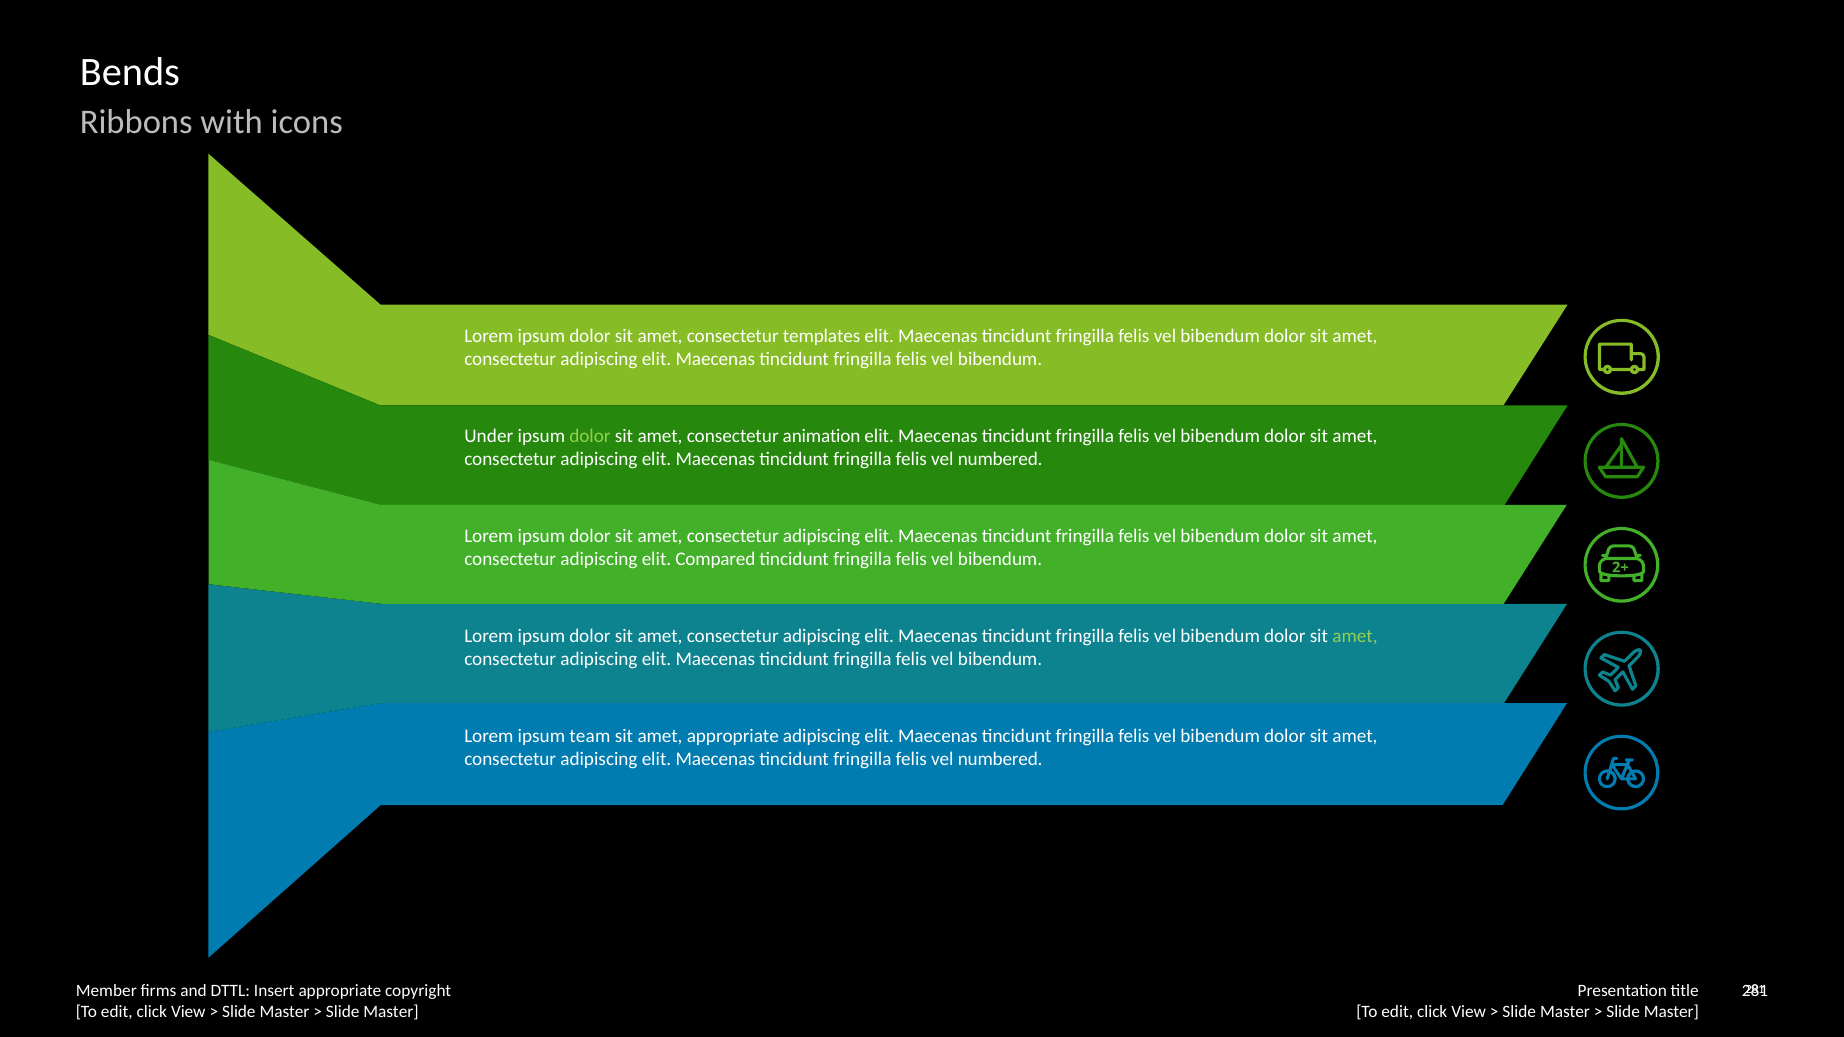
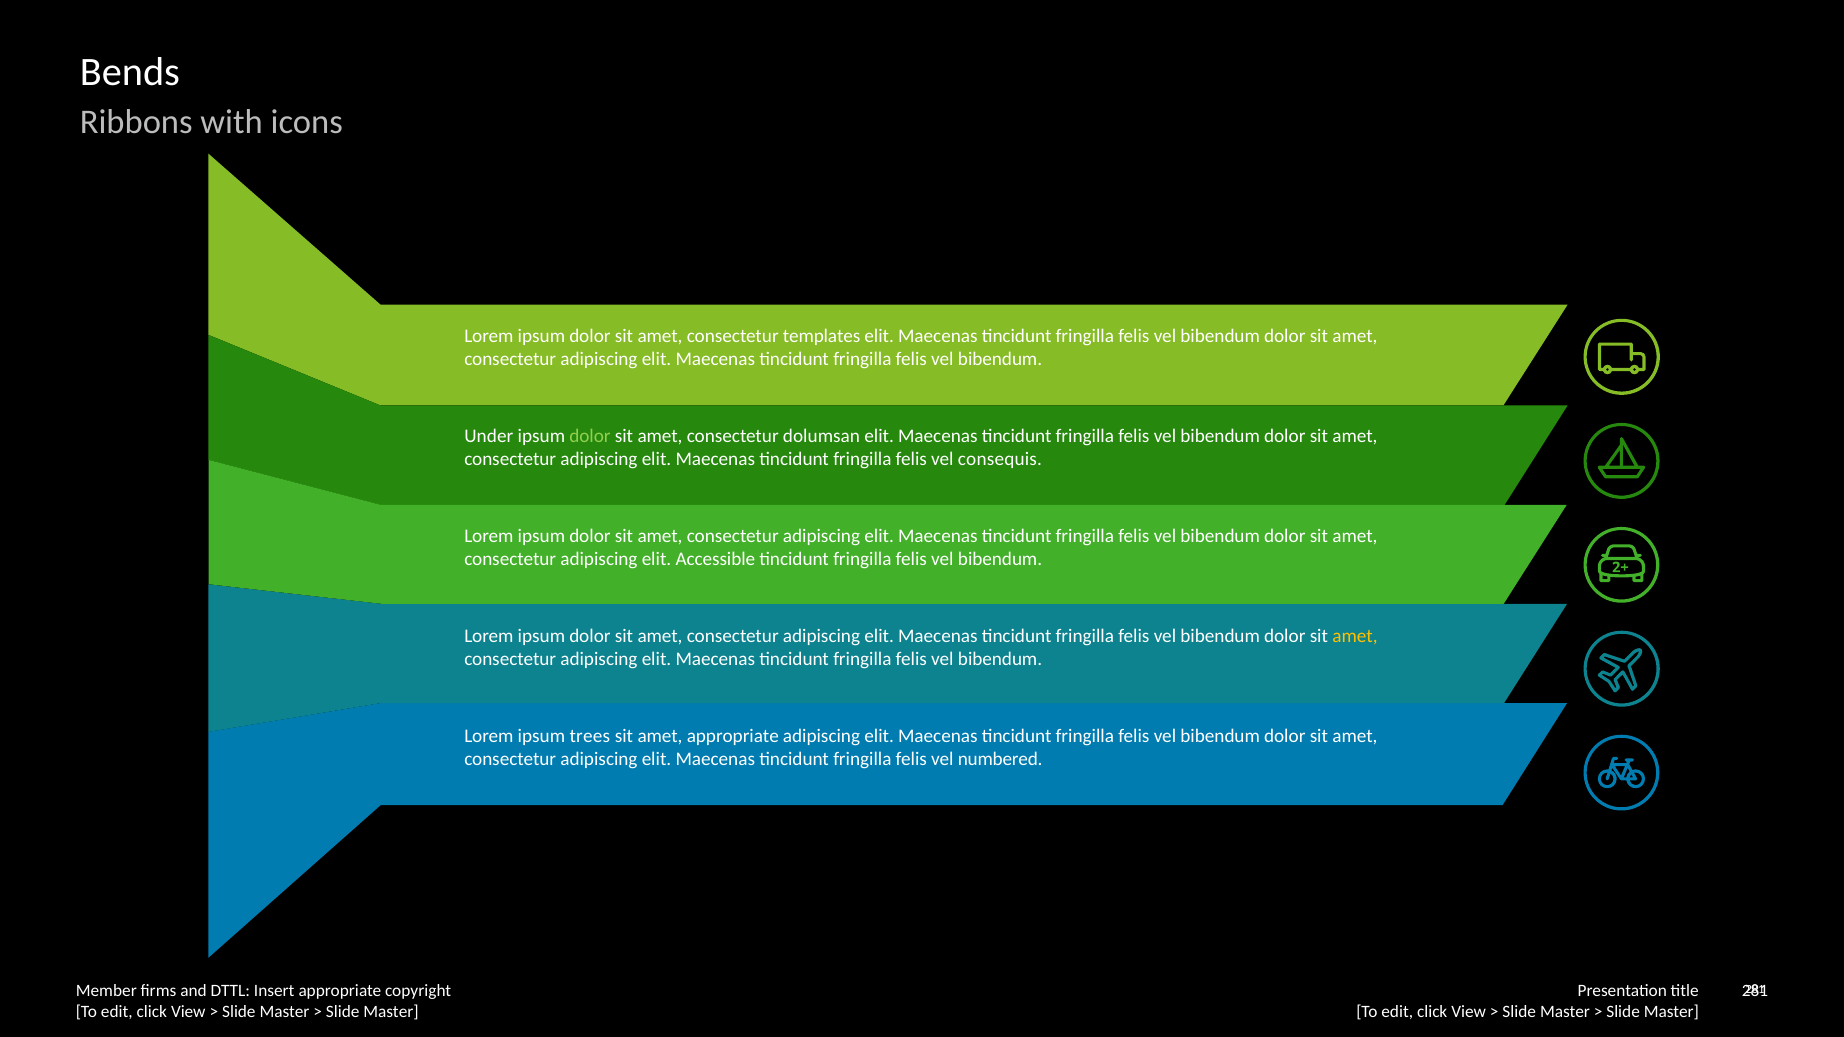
animation: animation -> dolumsan
numbered at (1000, 459): numbered -> consequis
Compared: Compared -> Accessible
amet at (1355, 636) colour: light green -> yellow
team: team -> trees
